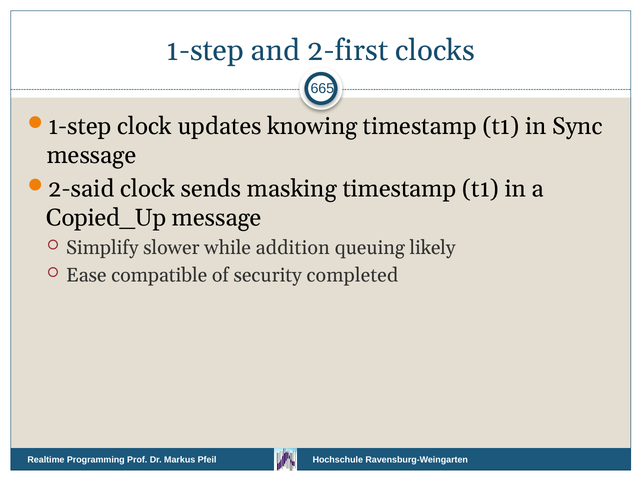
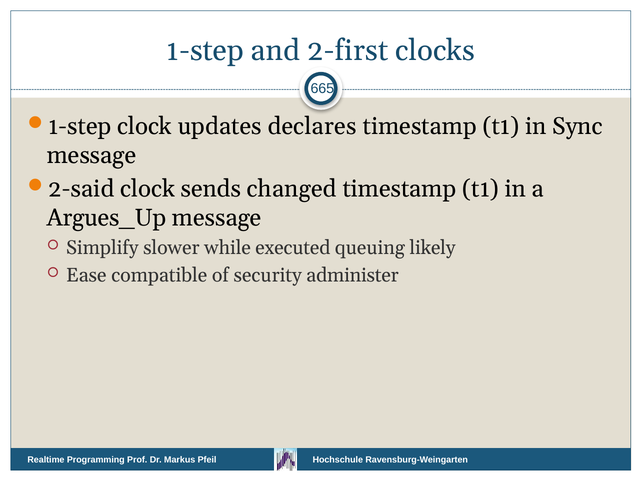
knowing: knowing -> declares
masking: masking -> changed
Copied_Up: Copied_Up -> Argues_Up
addition: addition -> executed
completed: completed -> administer
